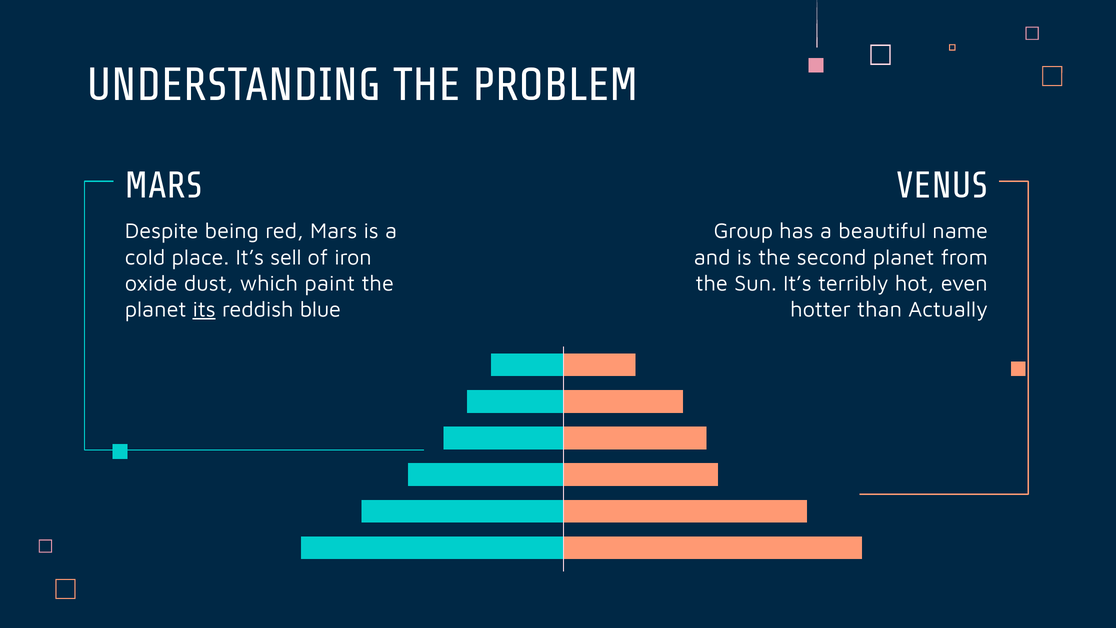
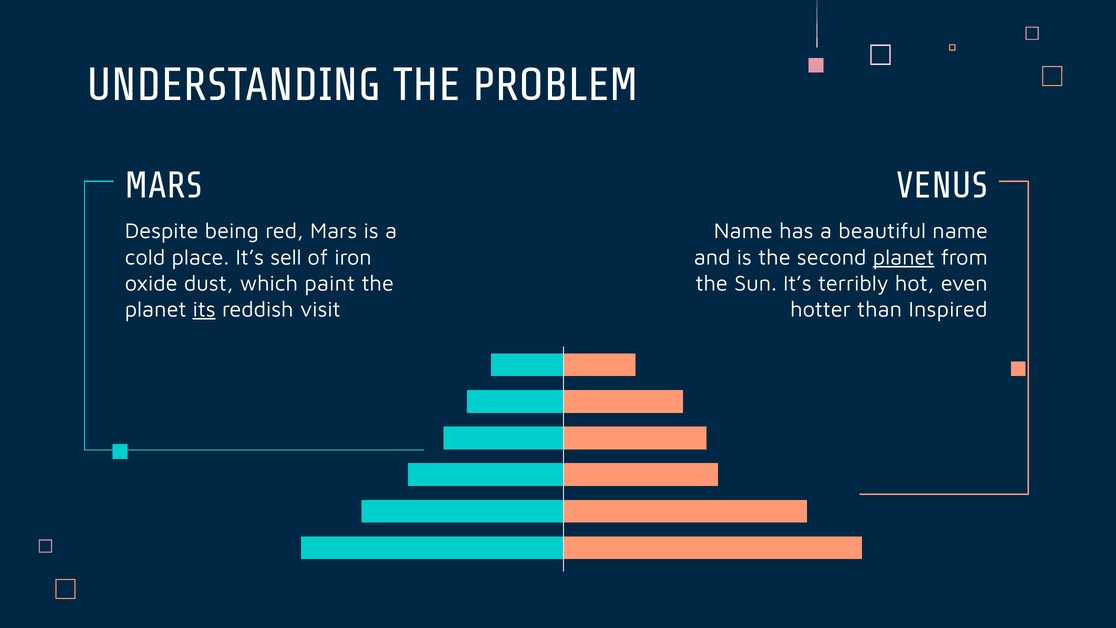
Group at (743, 231): Group -> Name
planet at (904, 257) underline: none -> present
blue: blue -> visit
Actually: Actually -> Inspired
